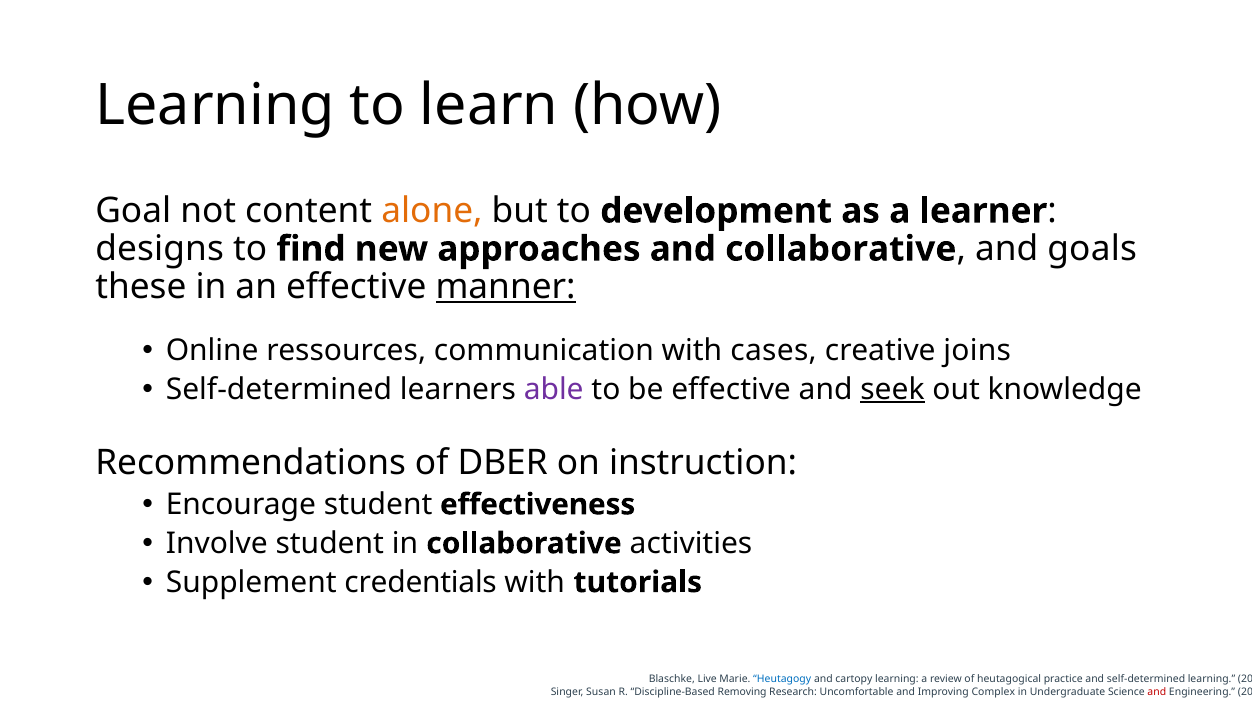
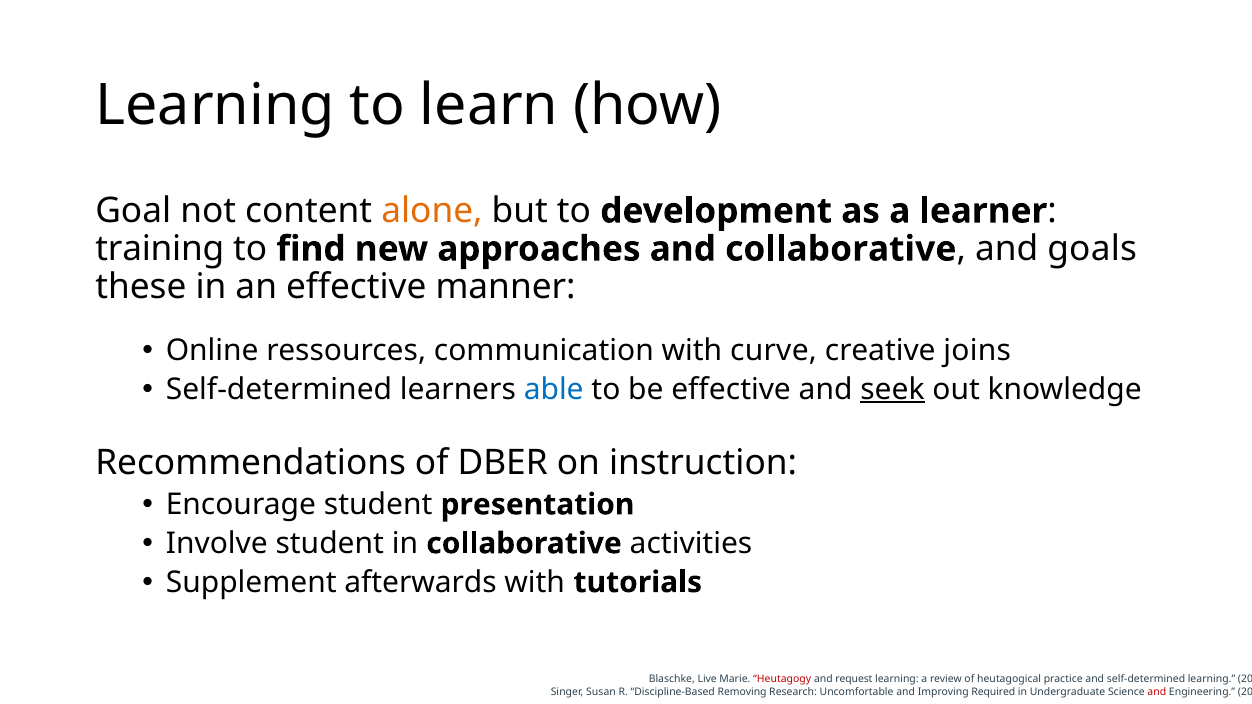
designs: designs -> training
manner underline: present -> none
cases: cases -> curve
able colour: purple -> blue
effectiveness: effectiveness -> presentation
credentials: credentials -> afterwards
Heutagogy colour: blue -> red
cartopy: cartopy -> request
Complex: Complex -> Required
